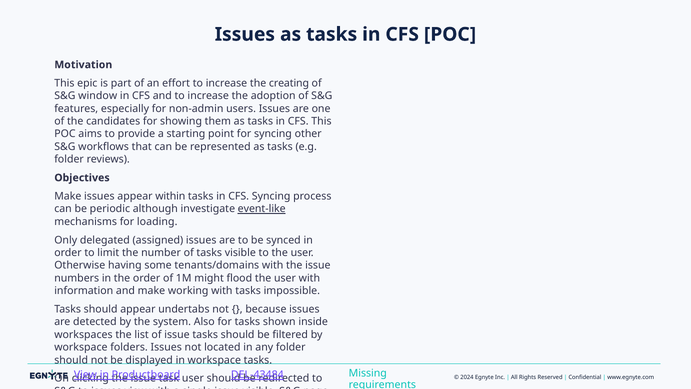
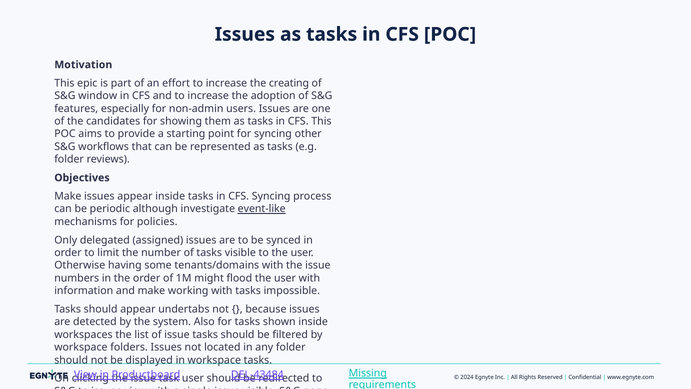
appear within: within -> inside
loading: loading -> policies
Missing underline: none -> present
